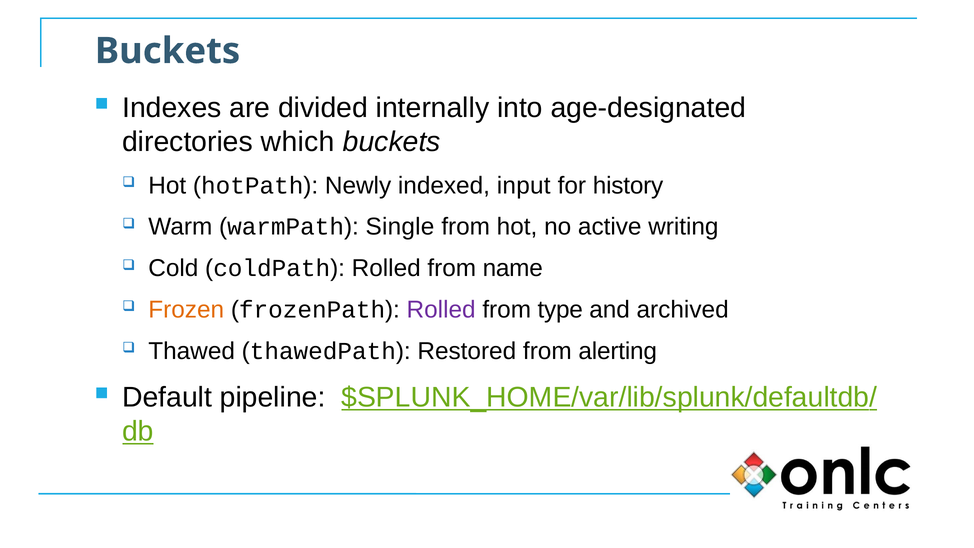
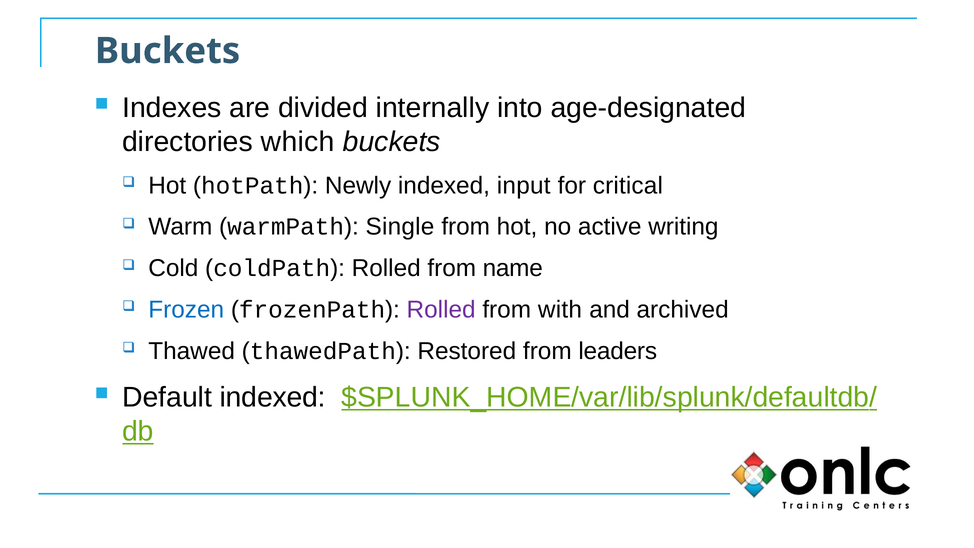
history: history -> critical
Frozen colour: orange -> blue
type: type -> with
alerting: alerting -> leaders
Default pipeline: pipeline -> indexed
